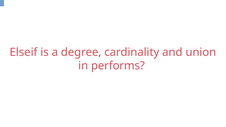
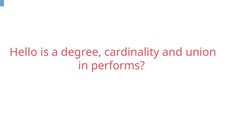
Elseif: Elseif -> Hello
